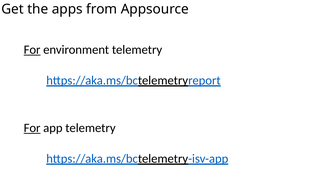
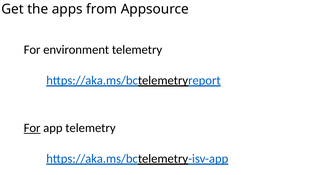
For at (32, 50) underline: present -> none
